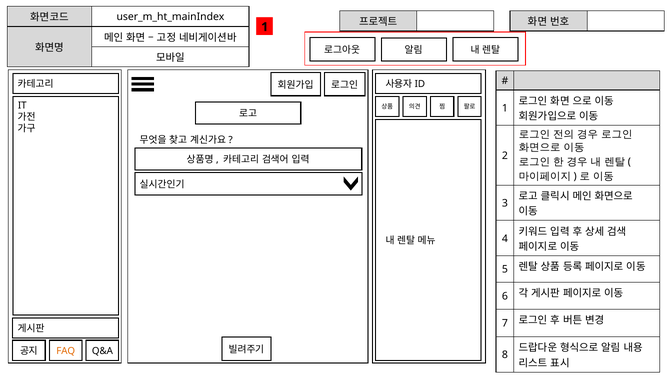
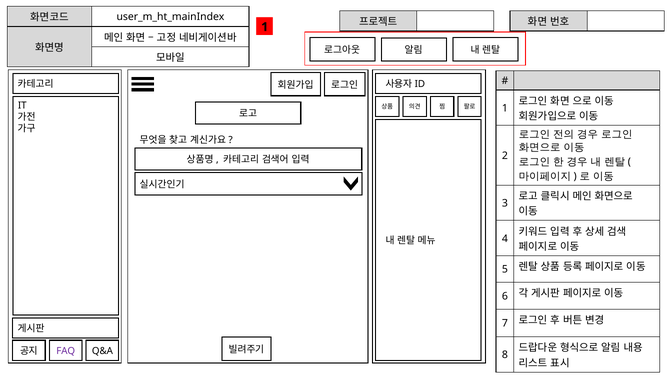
FAQ colour: orange -> purple
